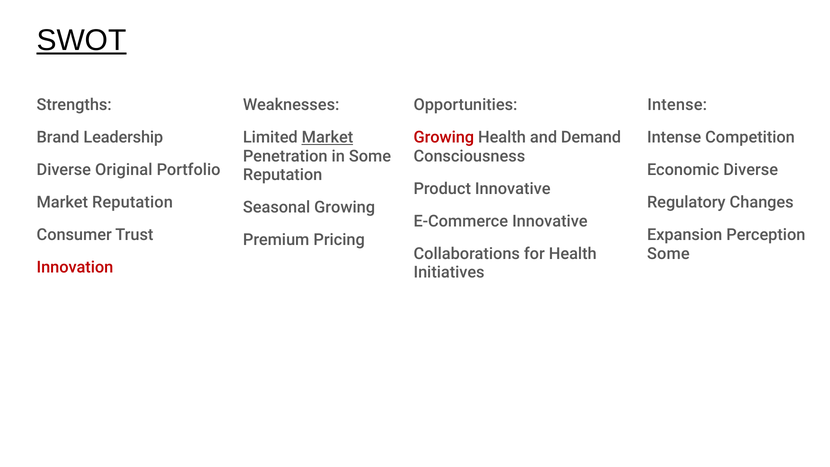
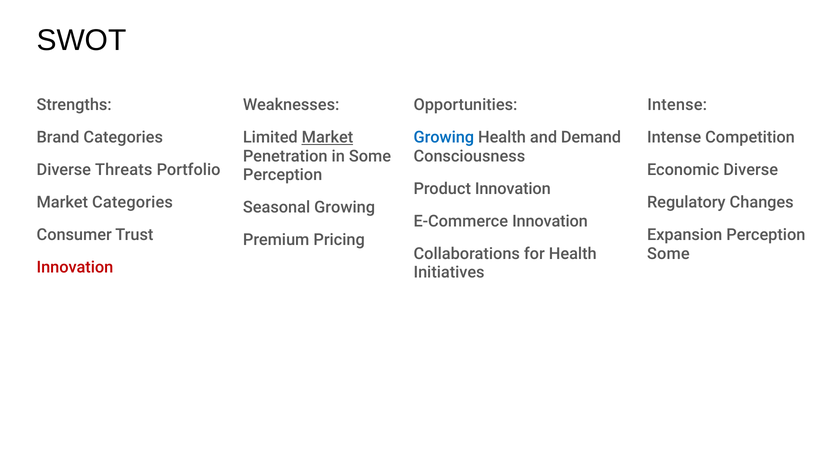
SWOT underline: present -> none
Brand Leadership: Leadership -> Categories
Growing at (444, 137) colour: red -> blue
Original: Original -> Threats
Reputation at (283, 175): Reputation -> Perception
Product Innovative: Innovative -> Innovation
Market Reputation: Reputation -> Categories
E-Commerce Innovative: Innovative -> Innovation
